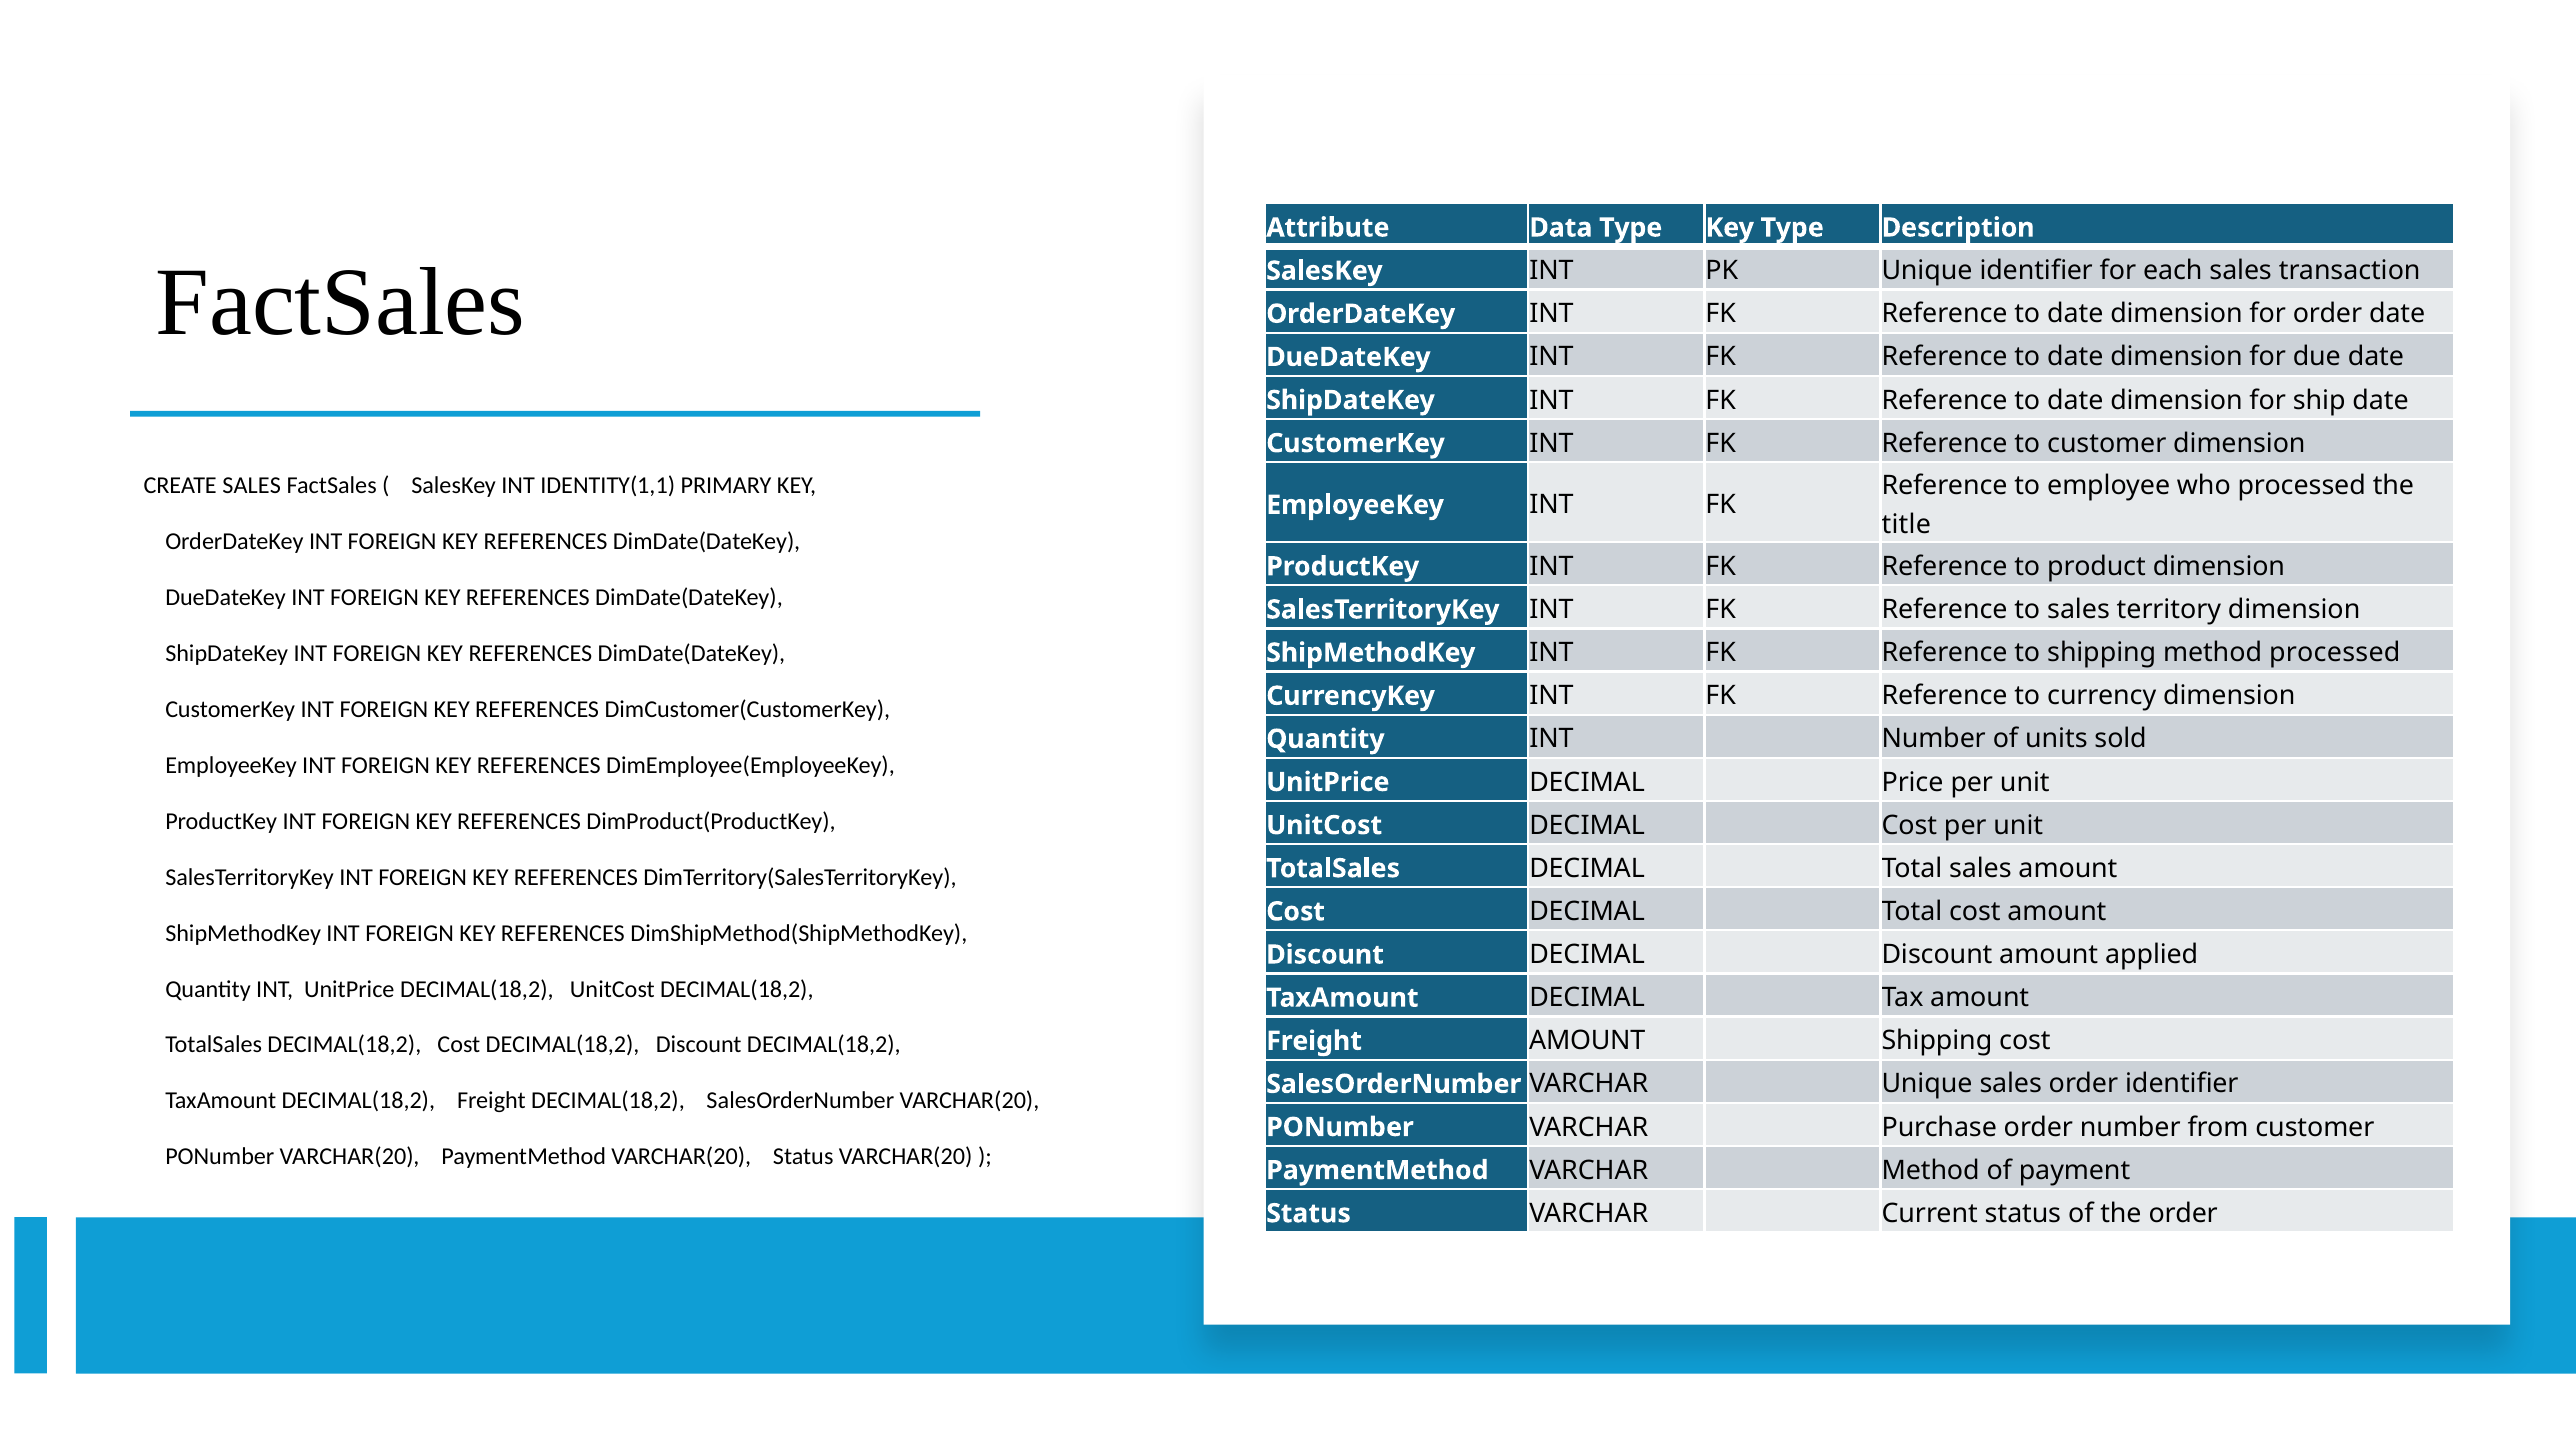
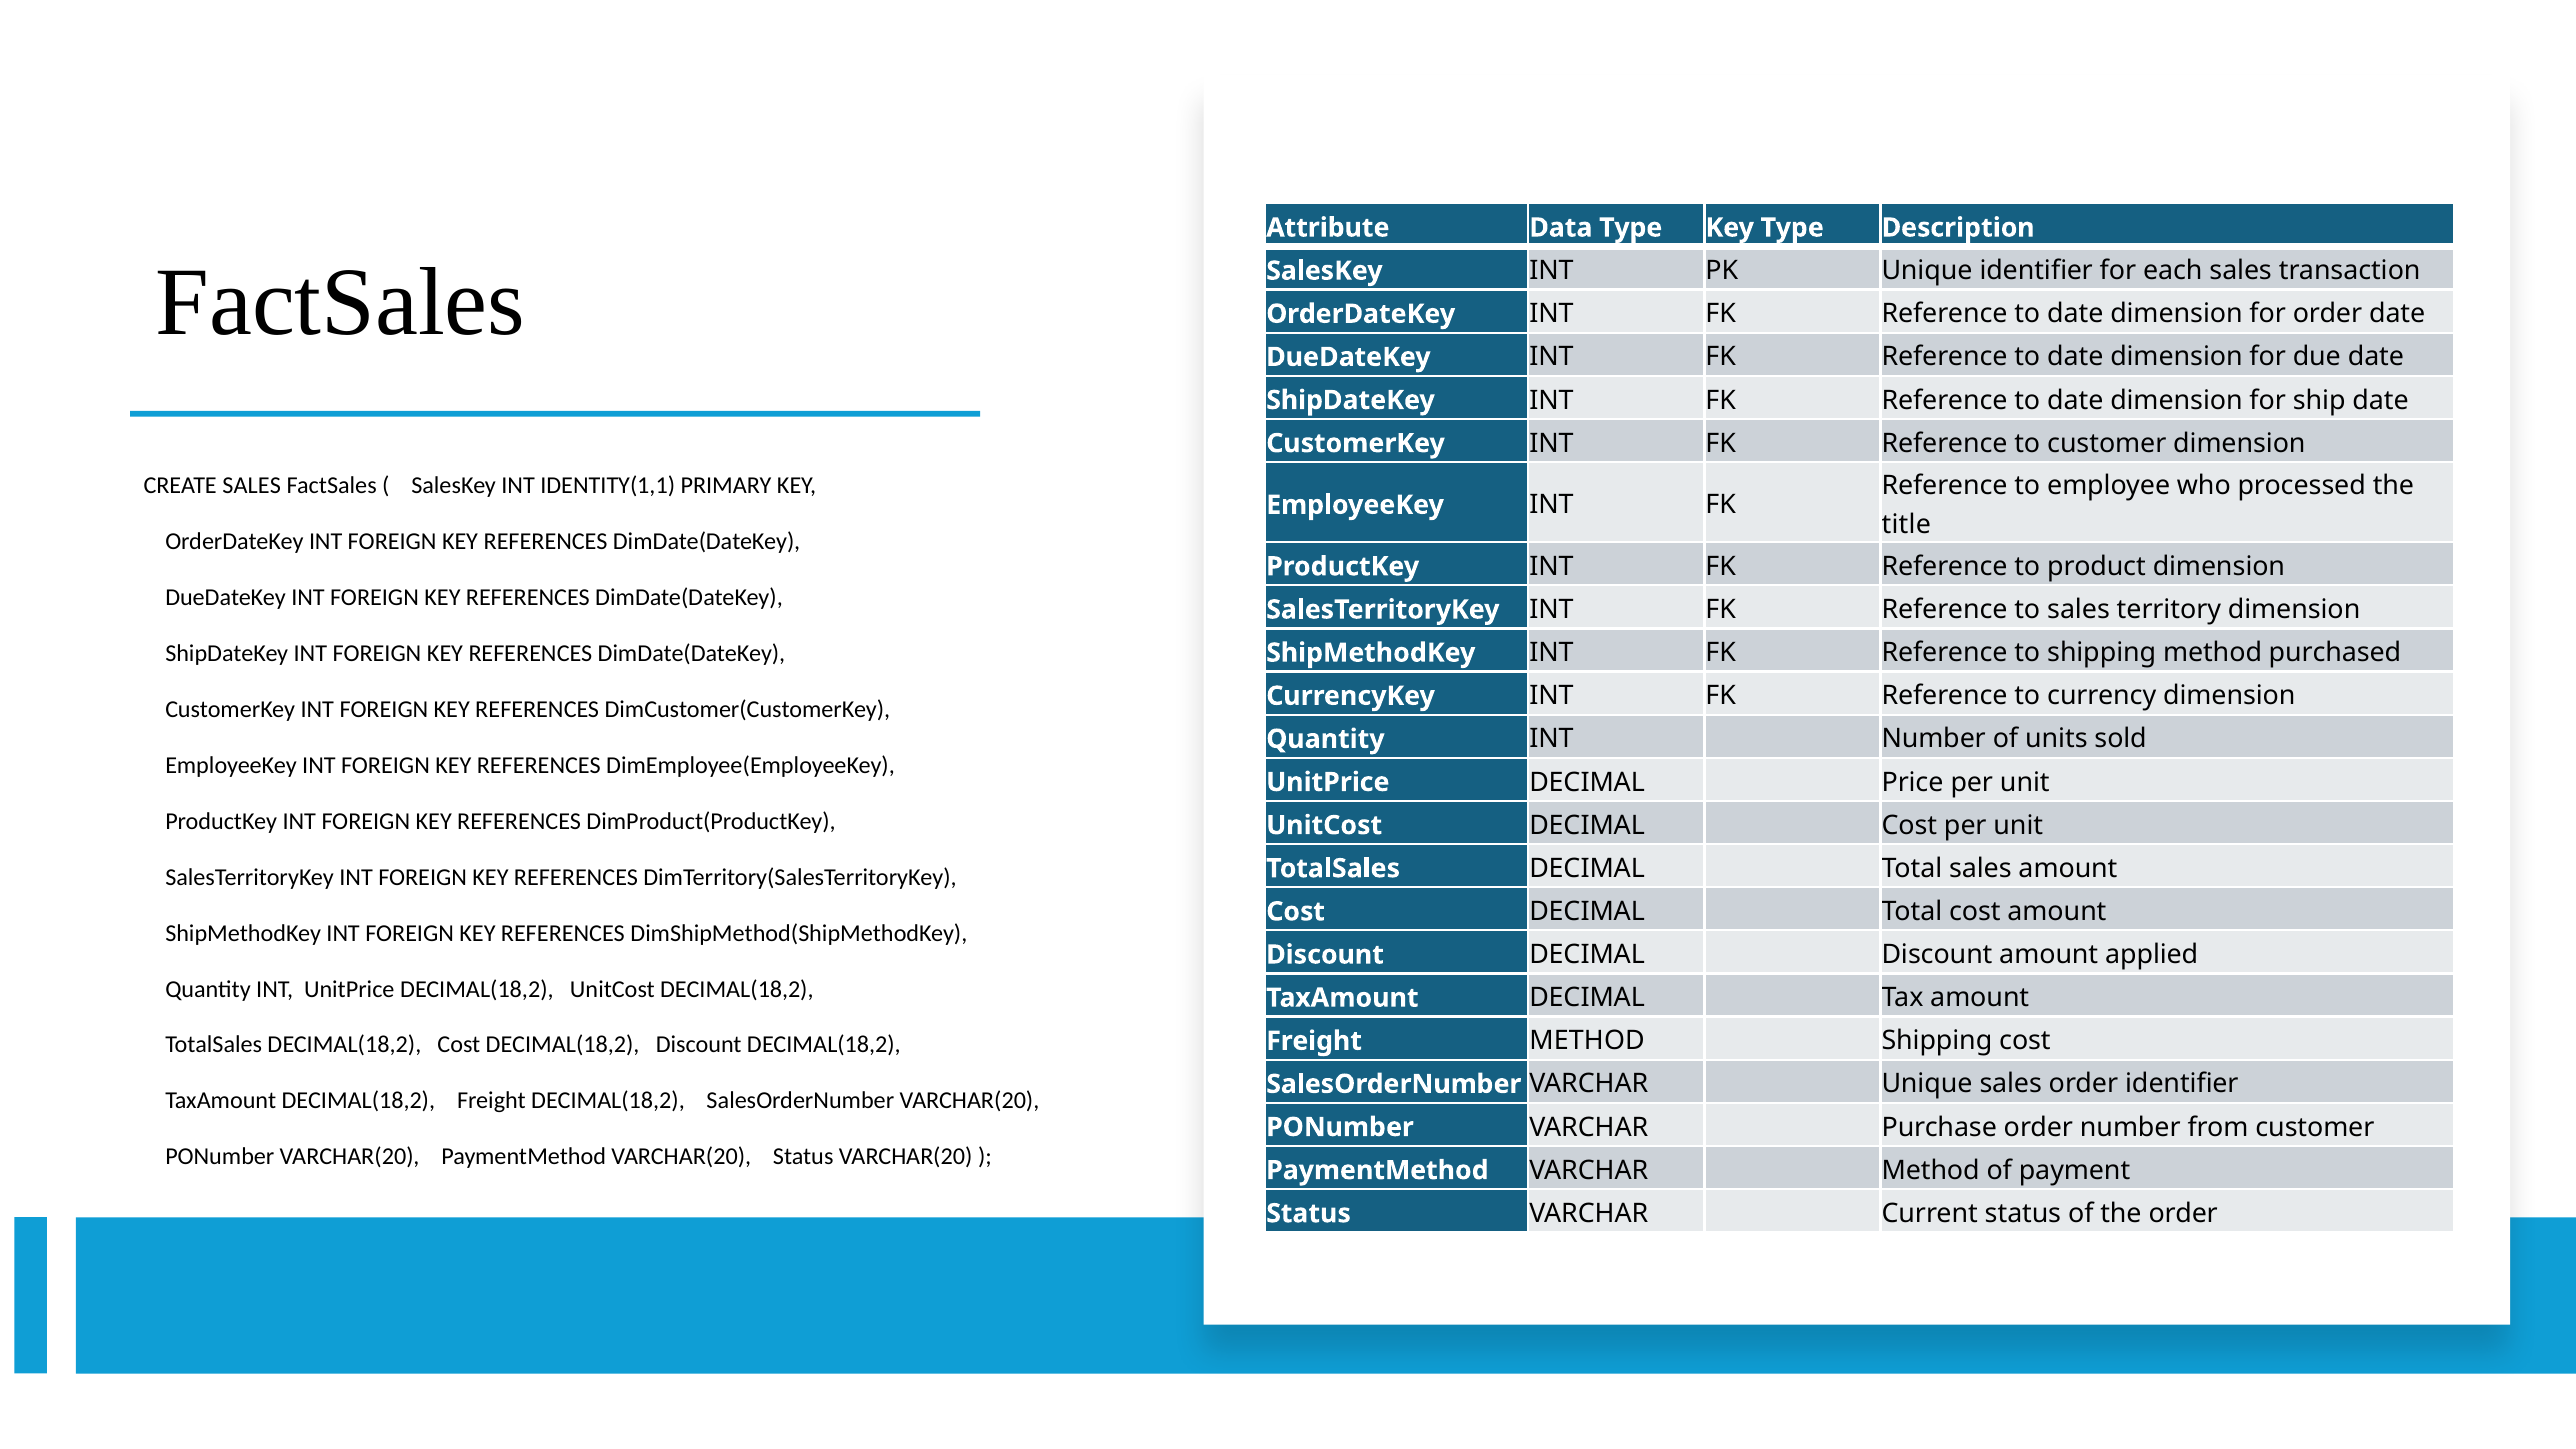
method processed: processed -> purchased
AMOUNT at (1587, 1041): AMOUNT -> METHOD
